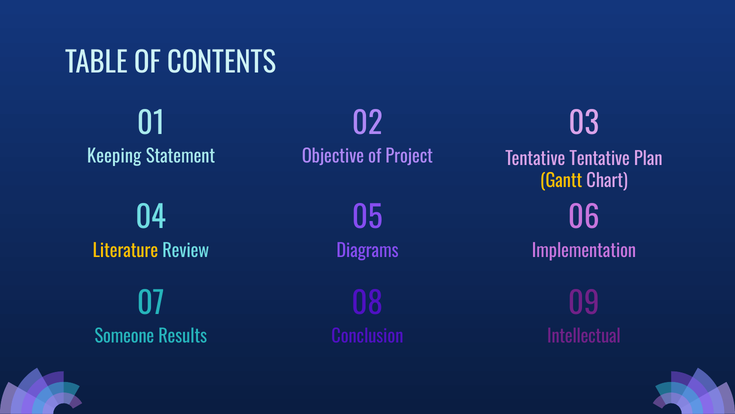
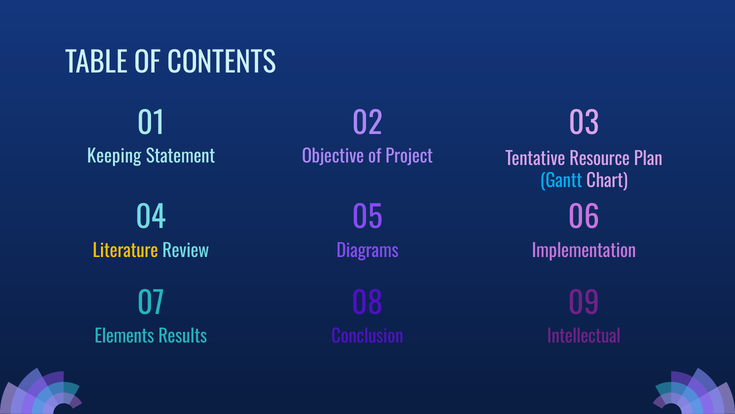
Tentative Tentative: Tentative -> Resource
Gantt colour: yellow -> light blue
Someone: Someone -> Elements
